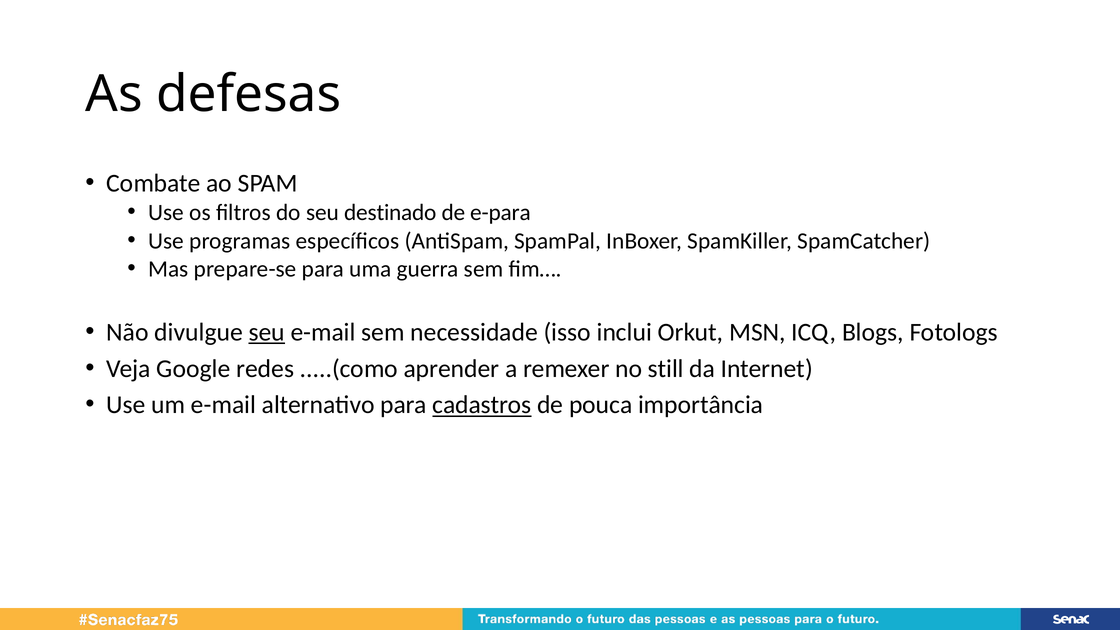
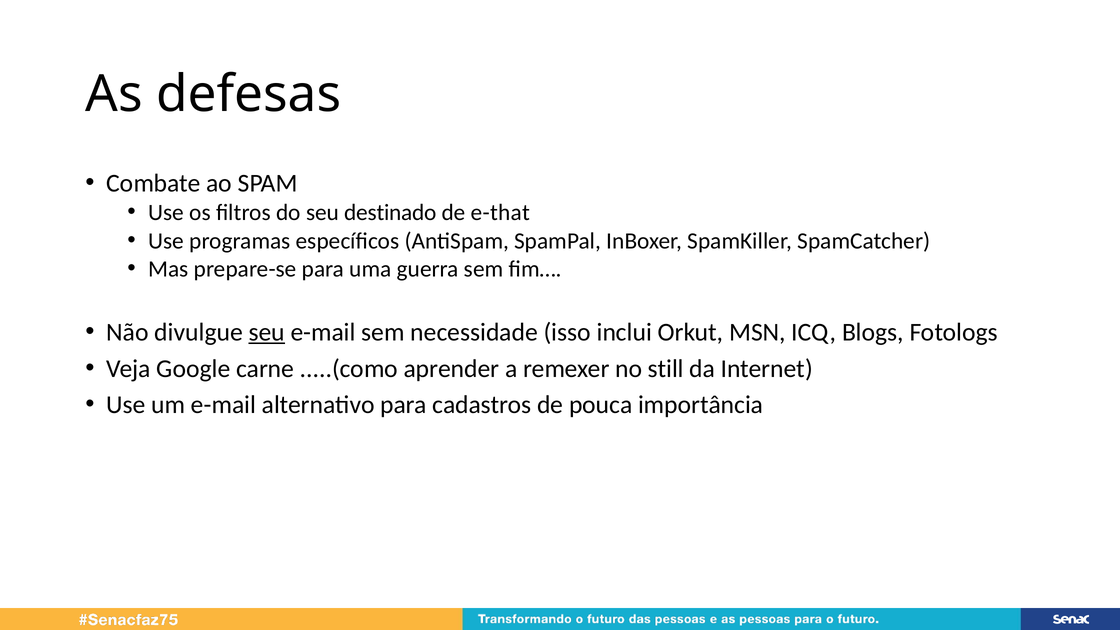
e-para: e-para -> e-that
redes: redes -> carne
cadastros underline: present -> none
